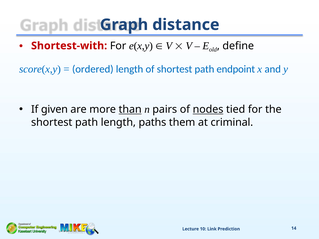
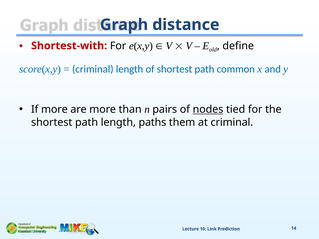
ordered at (93, 69): ordered -> criminal
endpoint: endpoint -> common
If given: given -> more
than underline: present -> none
